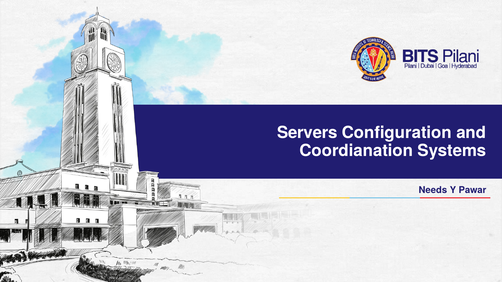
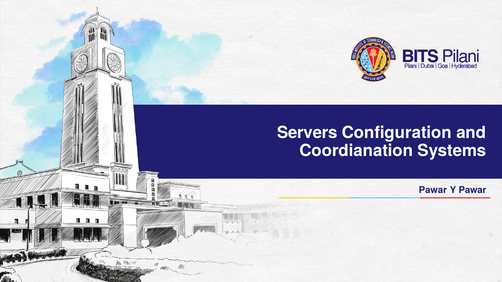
Needs at (433, 190): Needs -> Pawar
